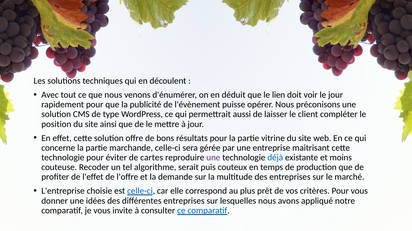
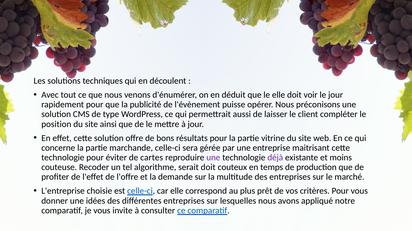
le lien: lien -> elle
déjà colour: blue -> purple
serait puis: puis -> doit
